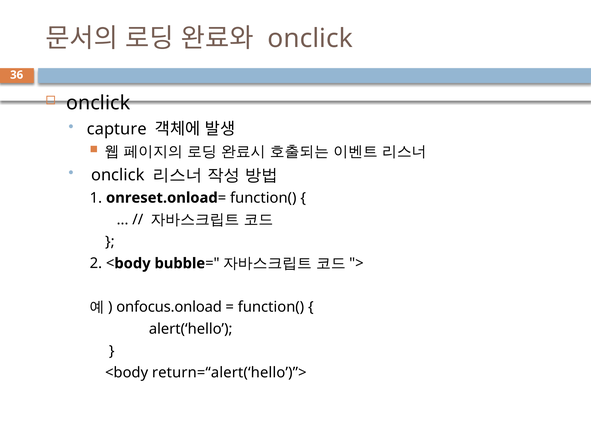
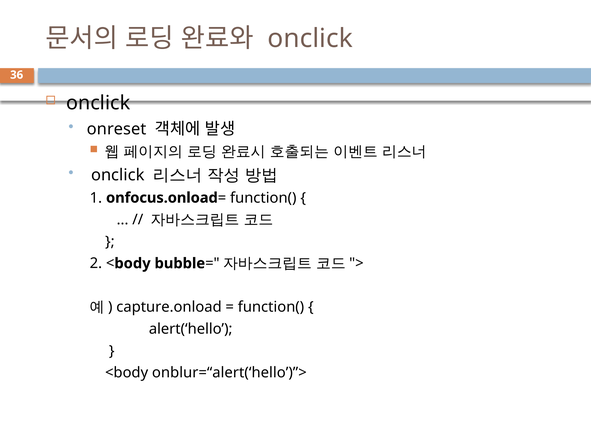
capture: capture -> onreset
onreset.onload: onreset.onload -> onfocus.onload
onfocus.onload: onfocus.onload -> capture.onload
return=“alert(‘hello’)”>: return=“alert(‘hello’)”> -> onblur=“alert(‘hello’)”>
